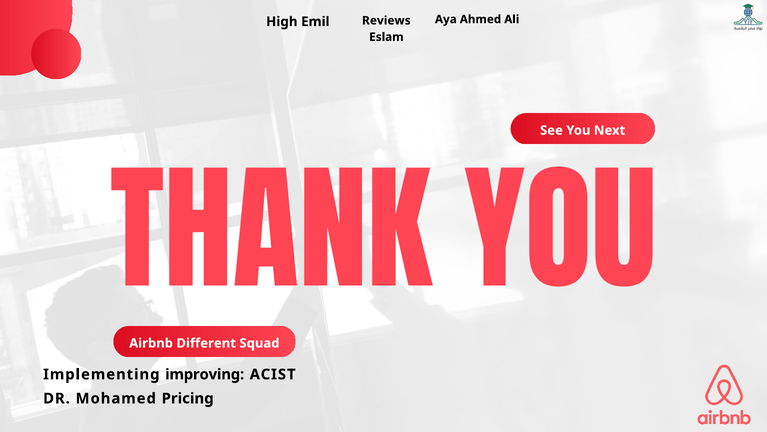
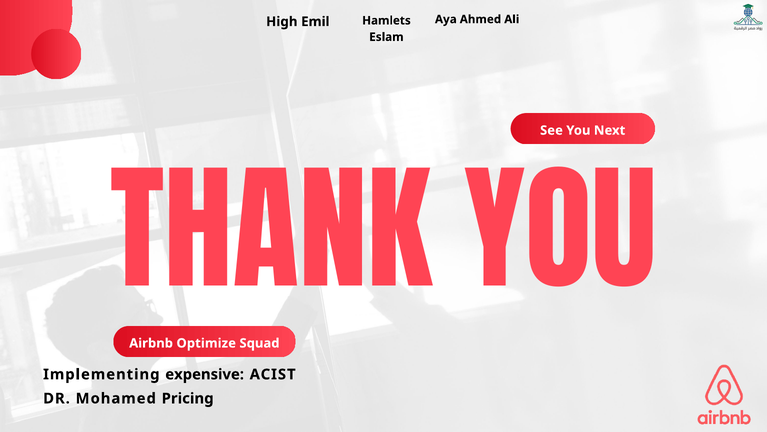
Reviews: Reviews -> Hamlets
Different: Different -> Optimize
improving: improving -> expensive
